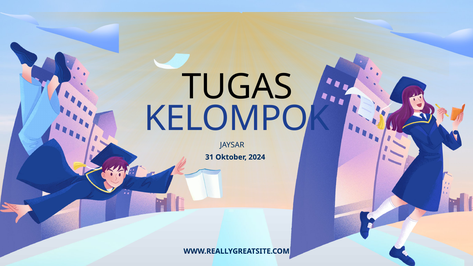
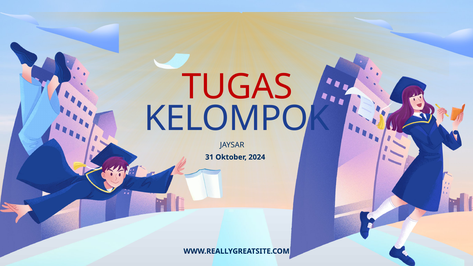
TUGAS colour: black -> red
